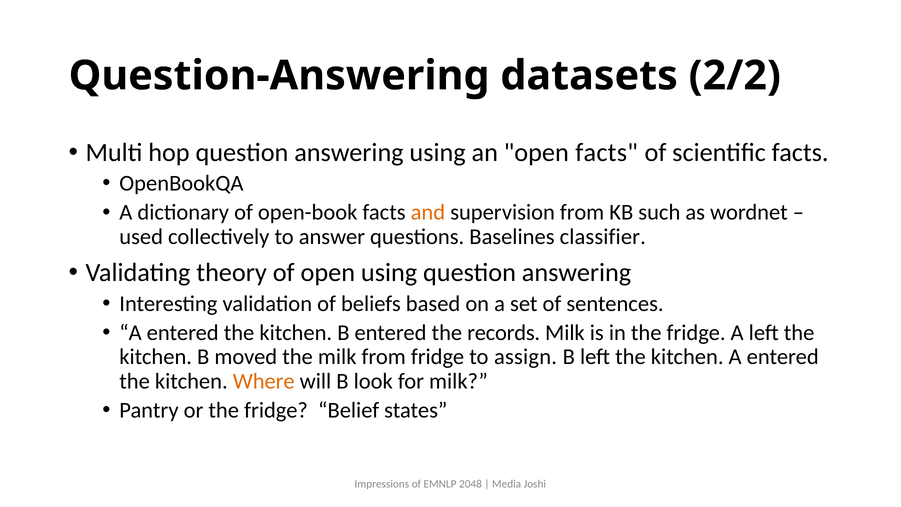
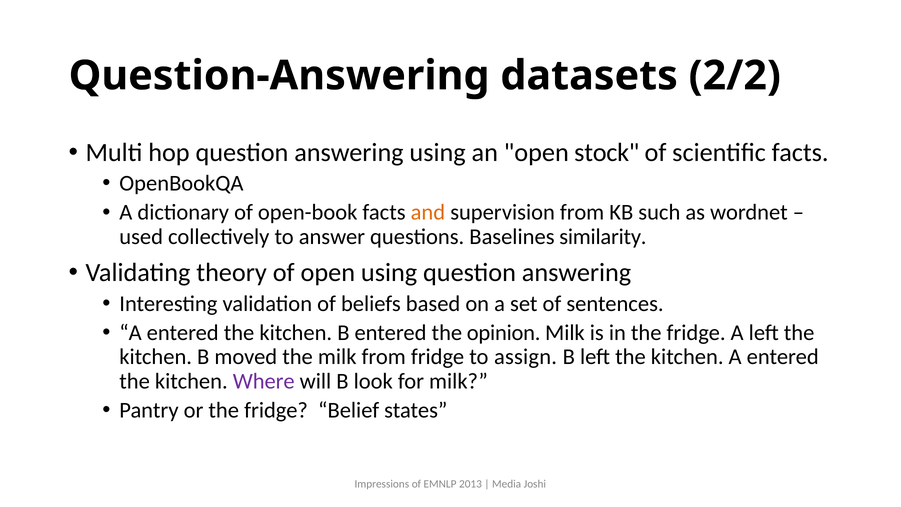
open facts: facts -> stock
classifier: classifier -> similarity
records: records -> opinion
Where colour: orange -> purple
2048: 2048 -> 2013
